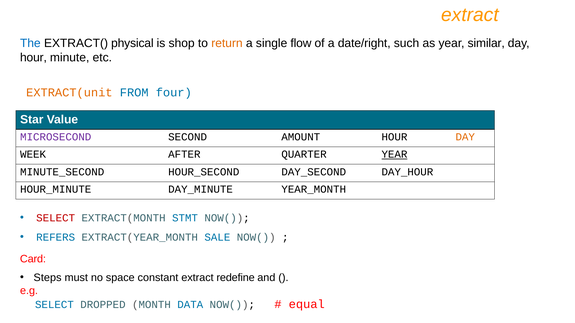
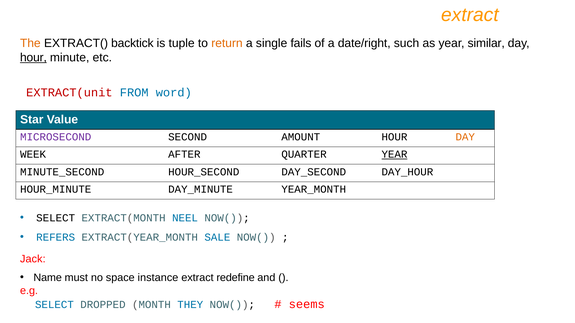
The colour: blue -> orange
physical: physical -> backtick
shop: shop -> tuple
flow: flow -> fails
hour at (33, 58) underline: none -> present
EXTRACT(unit colour: orange -> red
four: four -> word
SELECT at (56, 218) colour: red -> black
STMT: STMT -> NEEL
Card: Card -> Jack
Steps: Steps -> Name
constant: constant -> instance
DATA: DATA -> THEY
equal: equal -> seems
